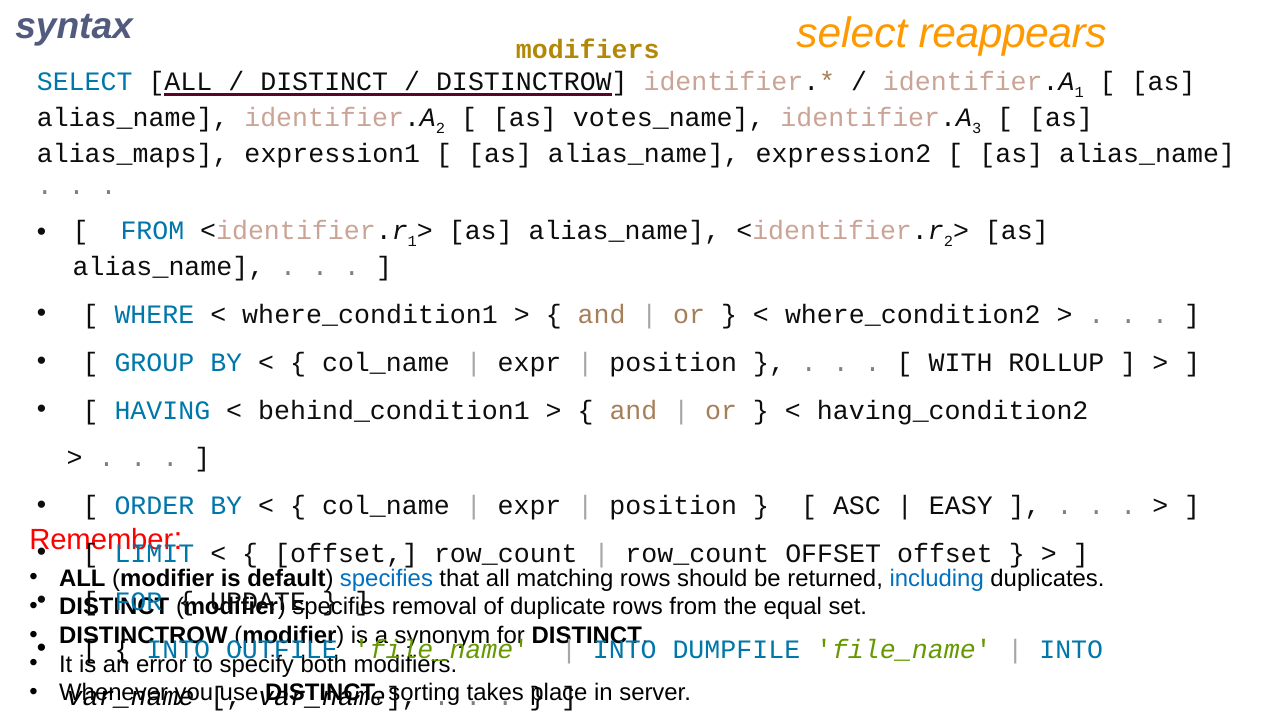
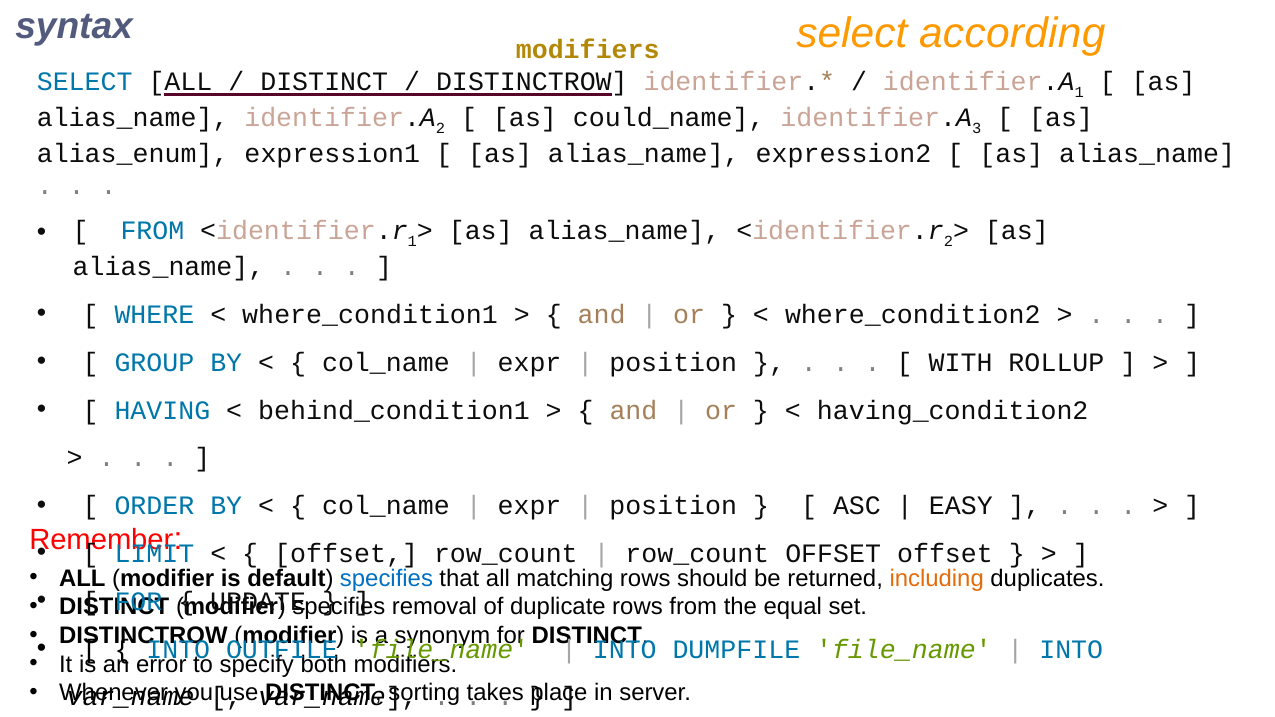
reappears: reappears -> according
votes_name: votes_name -> could_name
alias_maps: alias_maps -> alias_enum
including colour: blue -> orange
